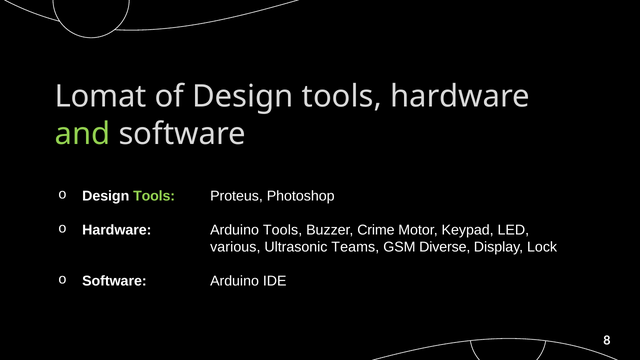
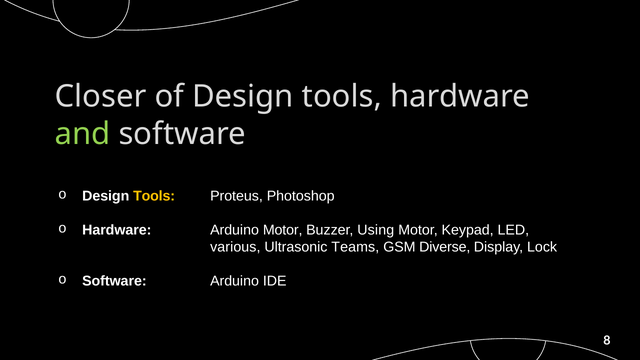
Lomat: Lomat -> Closer
Tools at (154, 196) colour: light green -> yellow
Arduino Tools: Tools -> Motor
Crime: Crime -> Using
